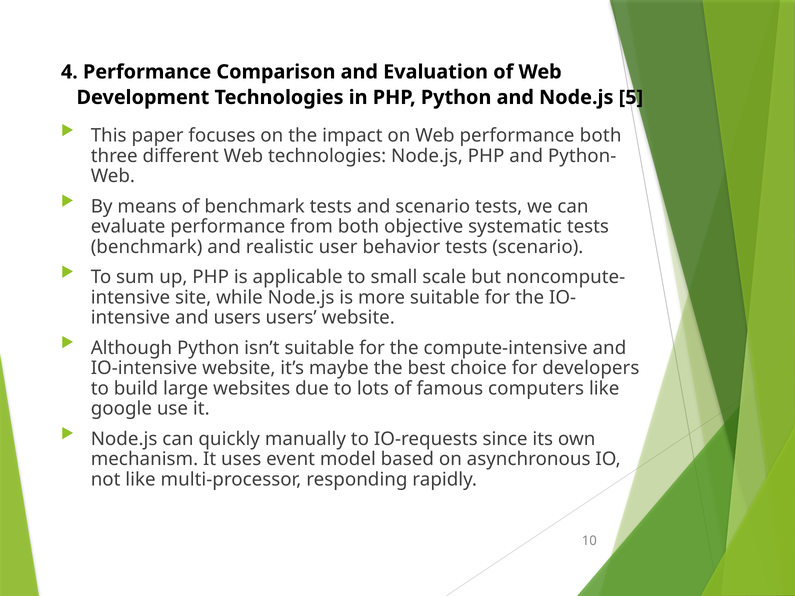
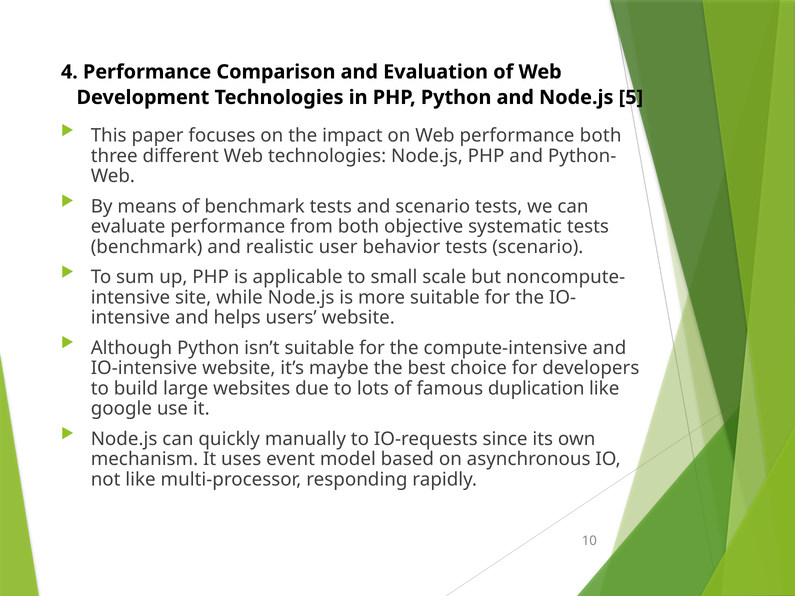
and users: users -> helps
computers: computers -> duplication
